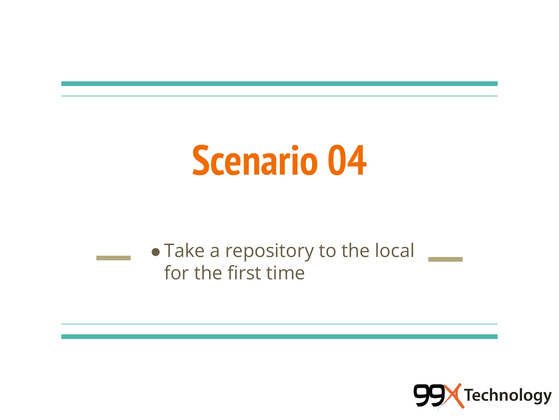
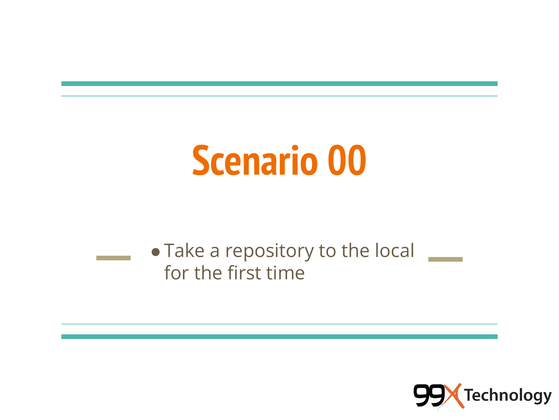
04: 04 -> 00
